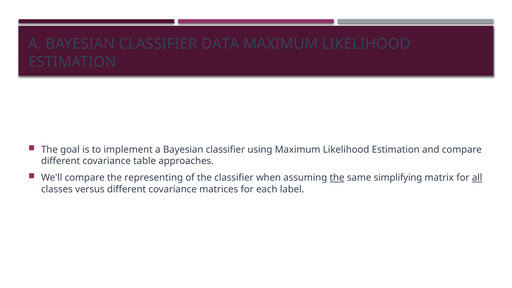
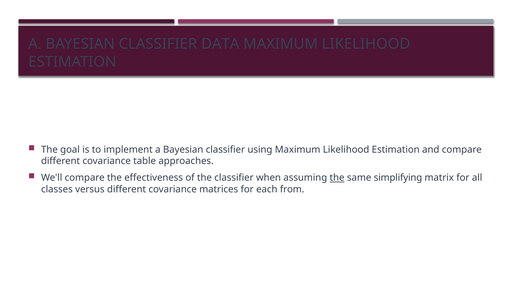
representing: representing -> effectiveness
all underline: present -> none
label: label -> from
